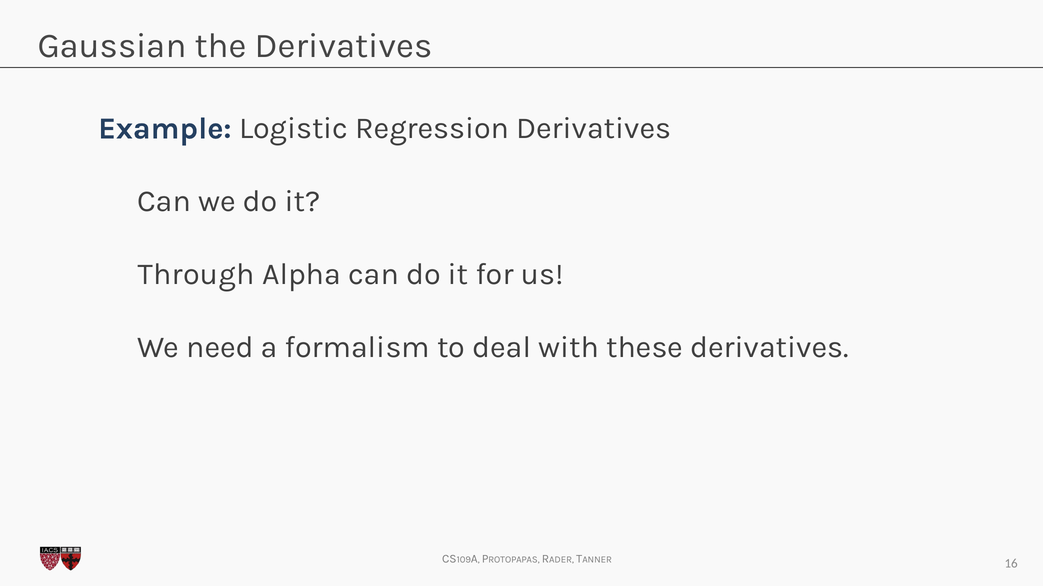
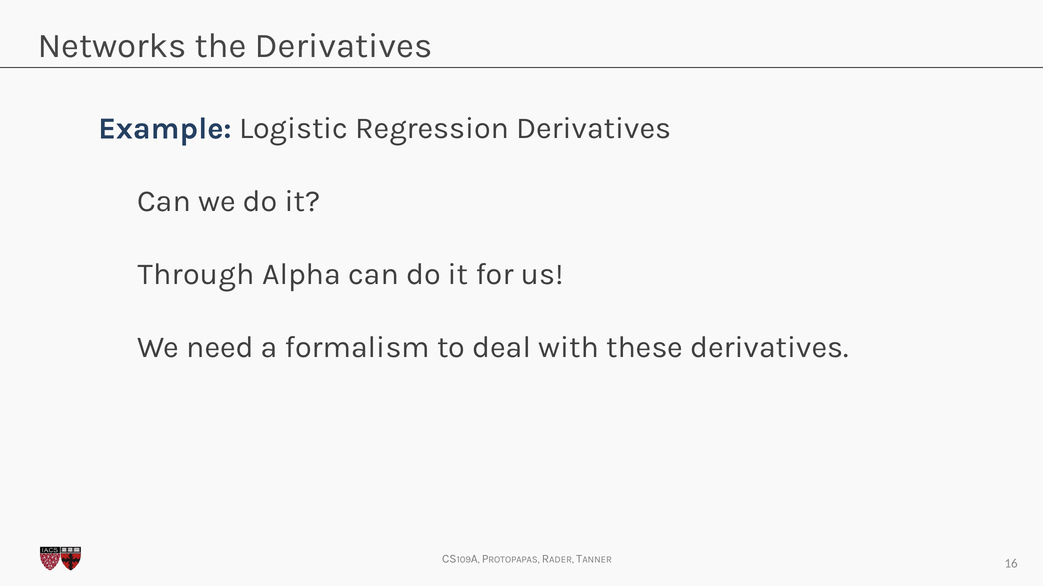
Gaussian: Gaussian -> Networks
